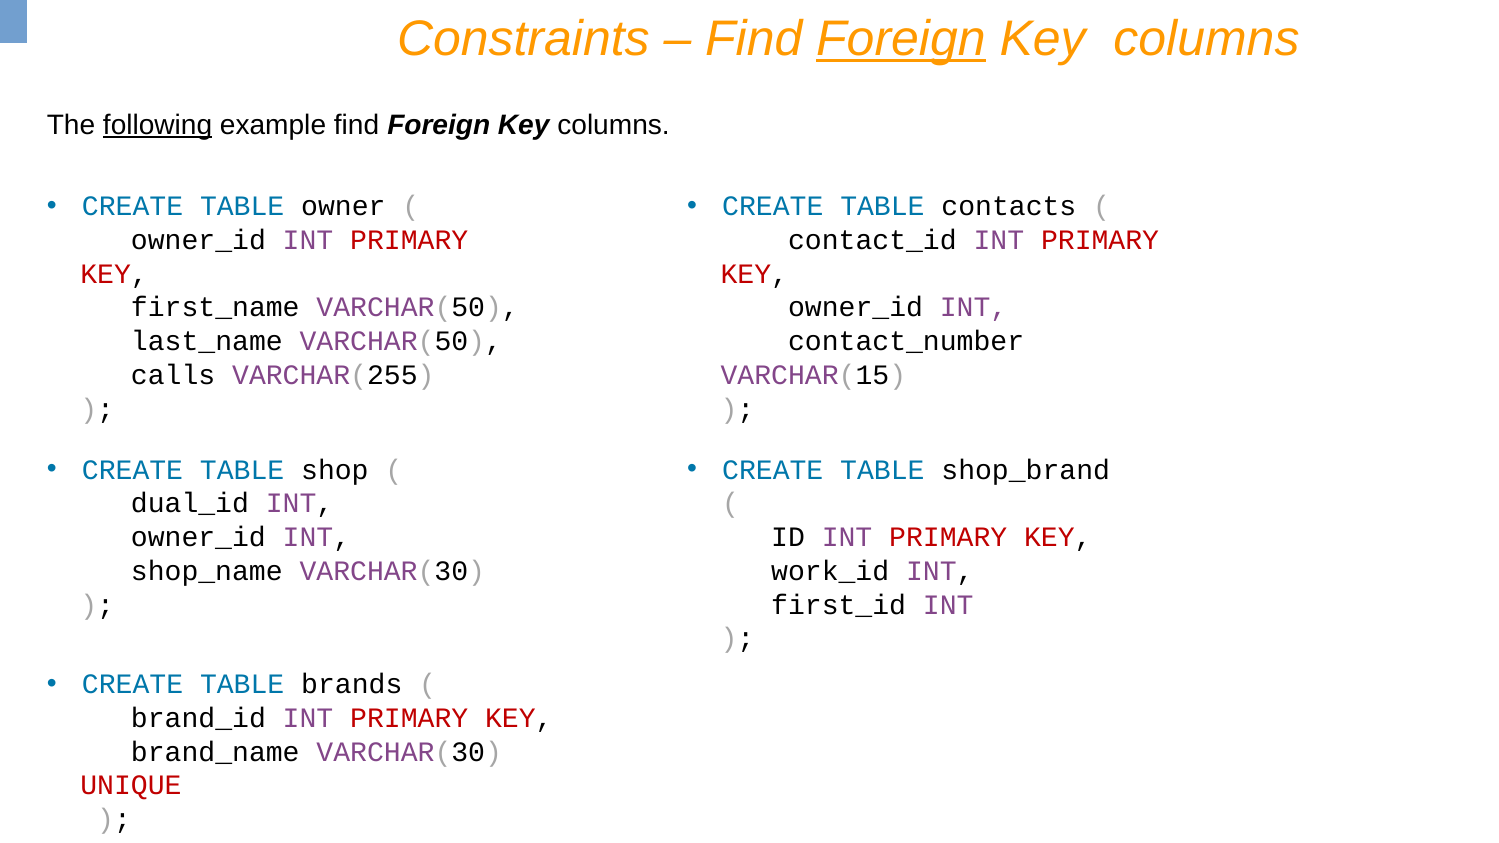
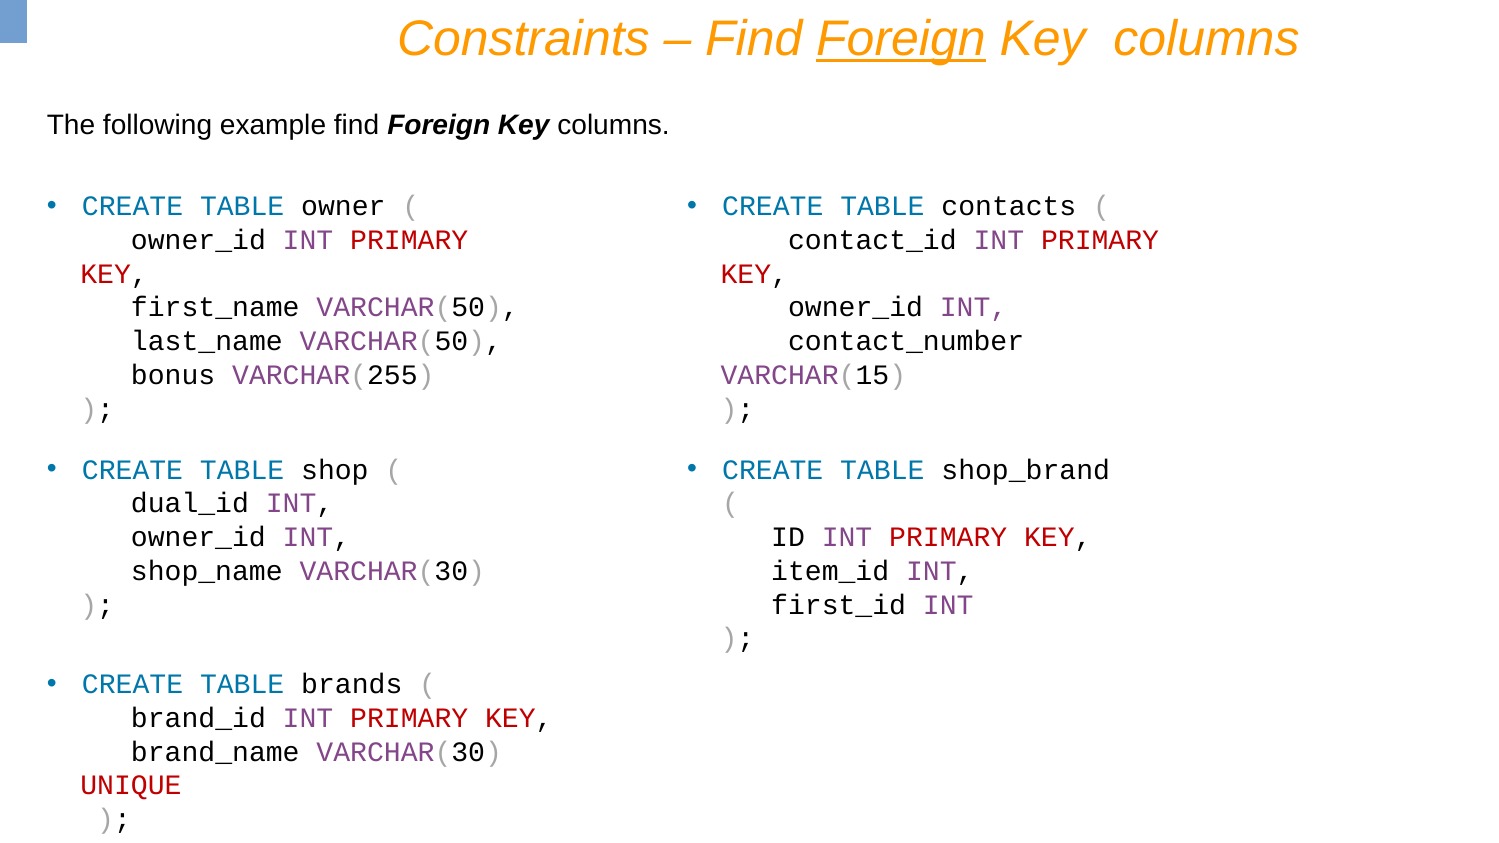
following underline: present -> none
calls: calls -> bonus
work_id: work_id -> item_id
